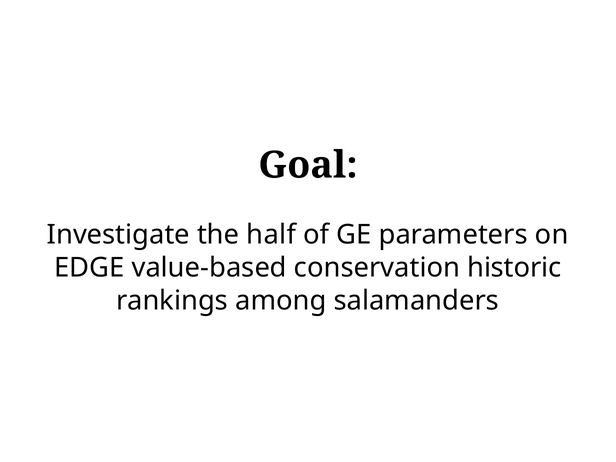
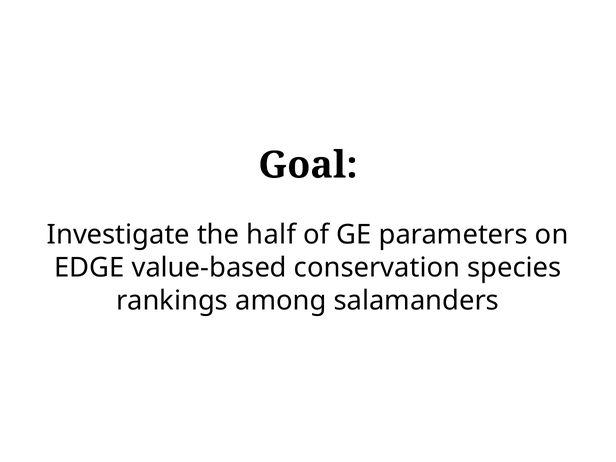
historic: historic -> species
